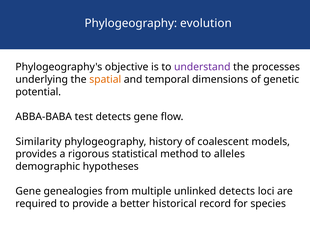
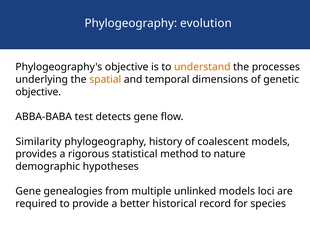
understand colour: purple -> orange
potential at (38, 92): potential -> objective
alleles: alleles -> nature
unlinked detects: detects -> models
